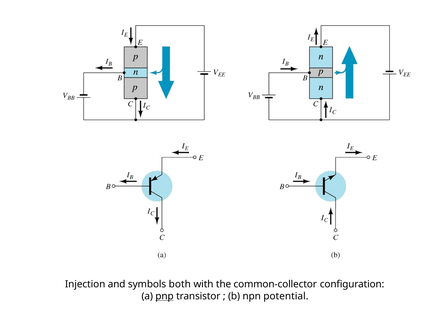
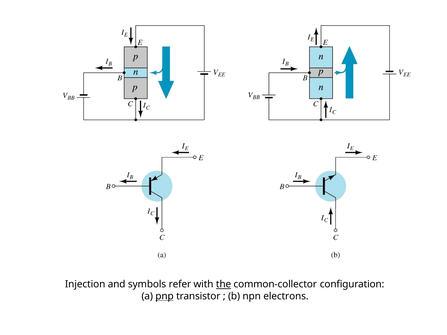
both: both -> refer
the underline: none -> present
potential: potential -> electrons
